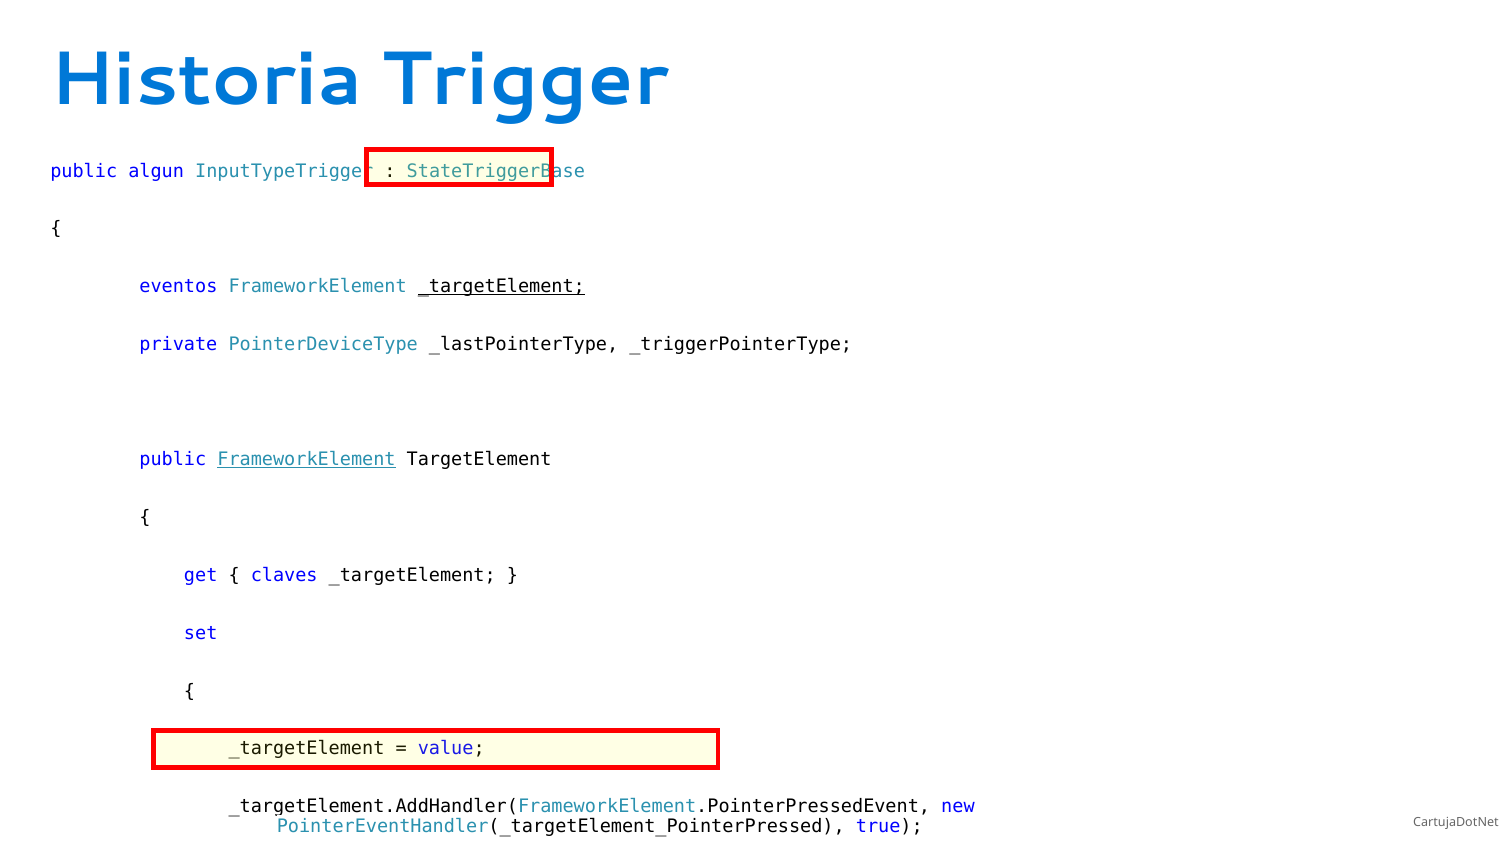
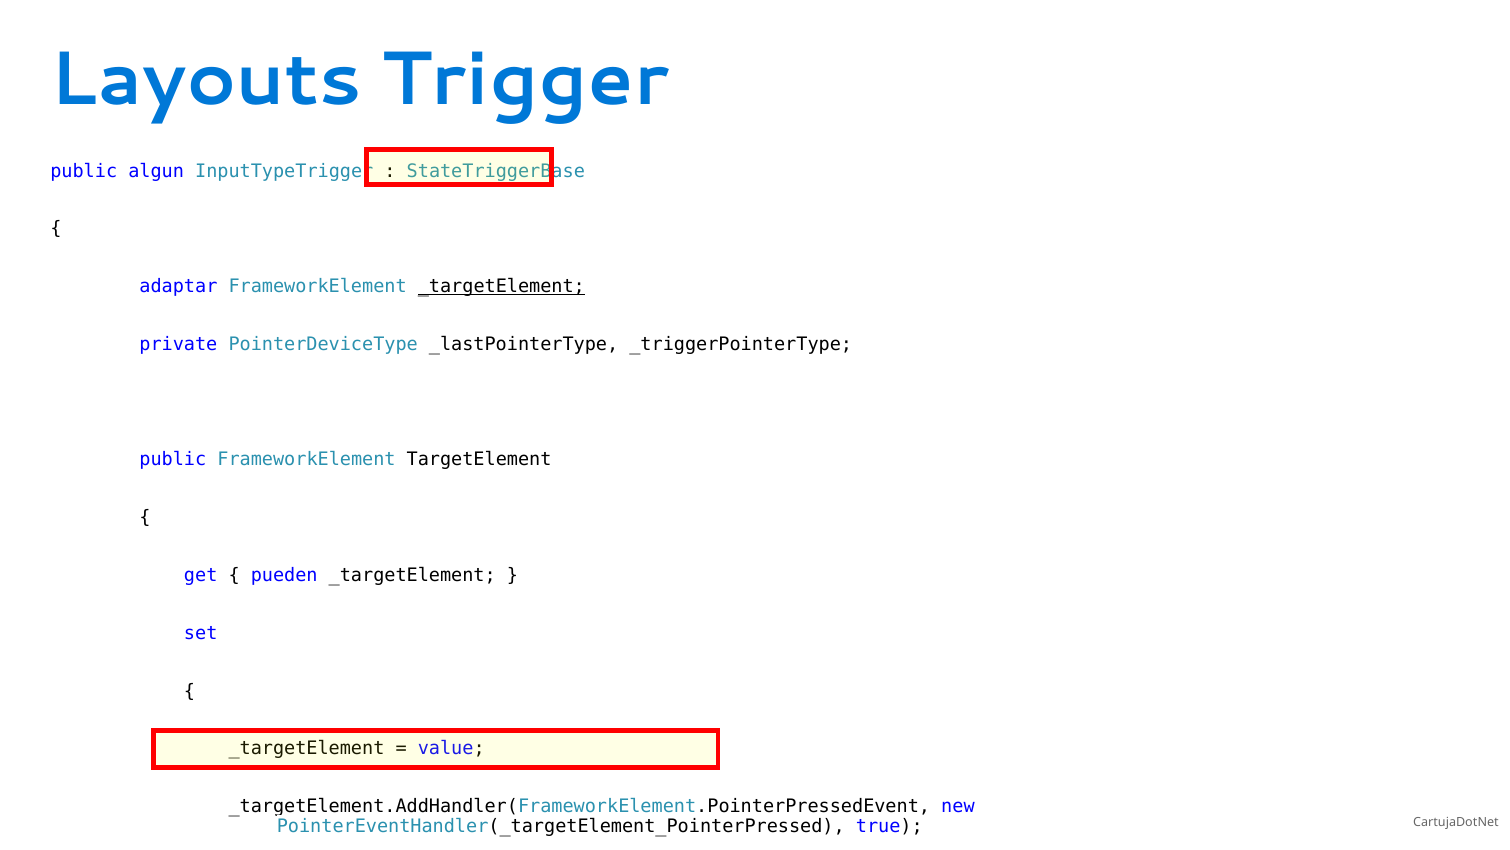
Historia: Historia -> Layouts
eventos: eventos -> adaptar
FrameworkElement at (307, 459) underline: present -> none
claves: claves -> pueden
